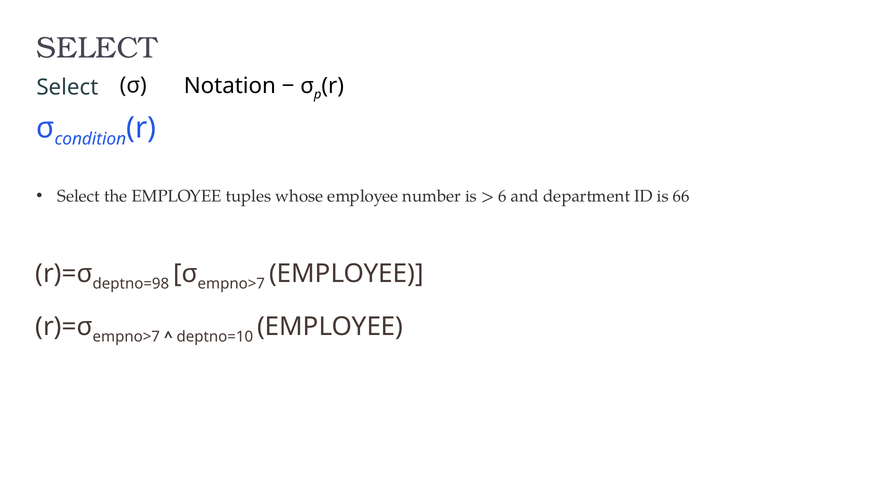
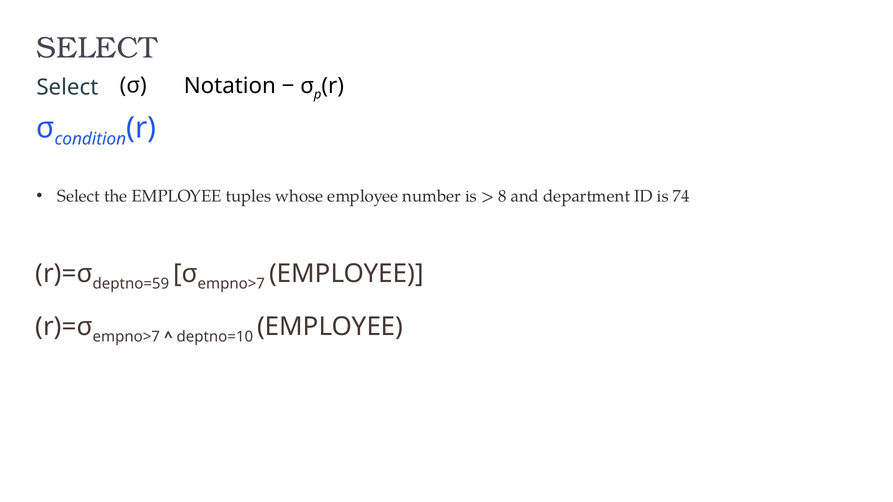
6: 6 -> 8
66: 66 -> 74
deptno=98: deptno=98 -> deptno=59
